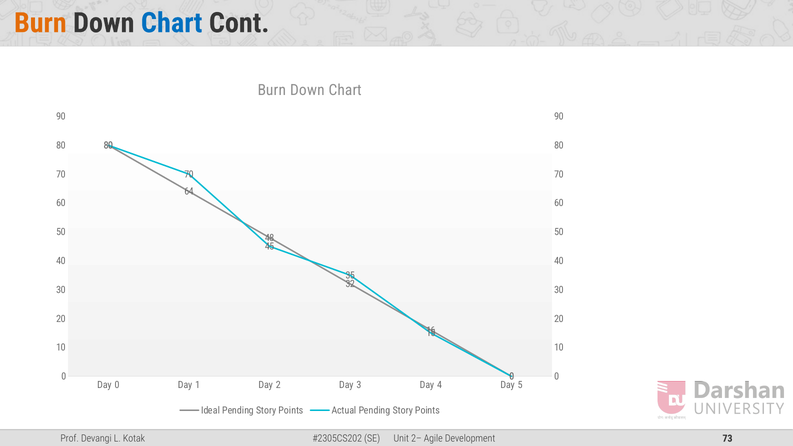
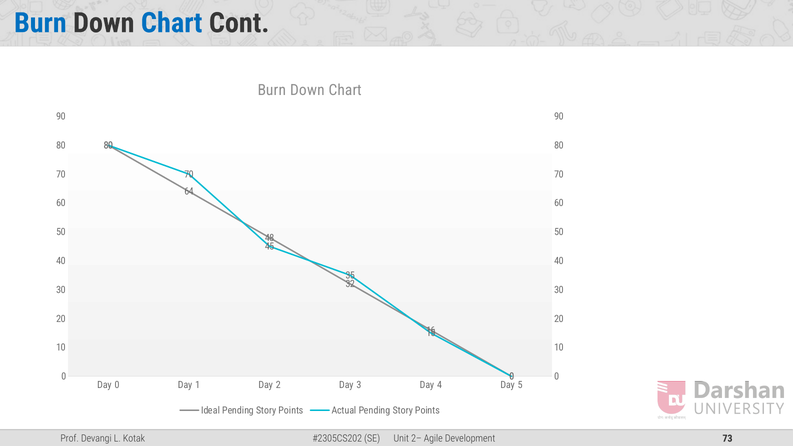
Burn at (40, 23) colour: orange -> blue
